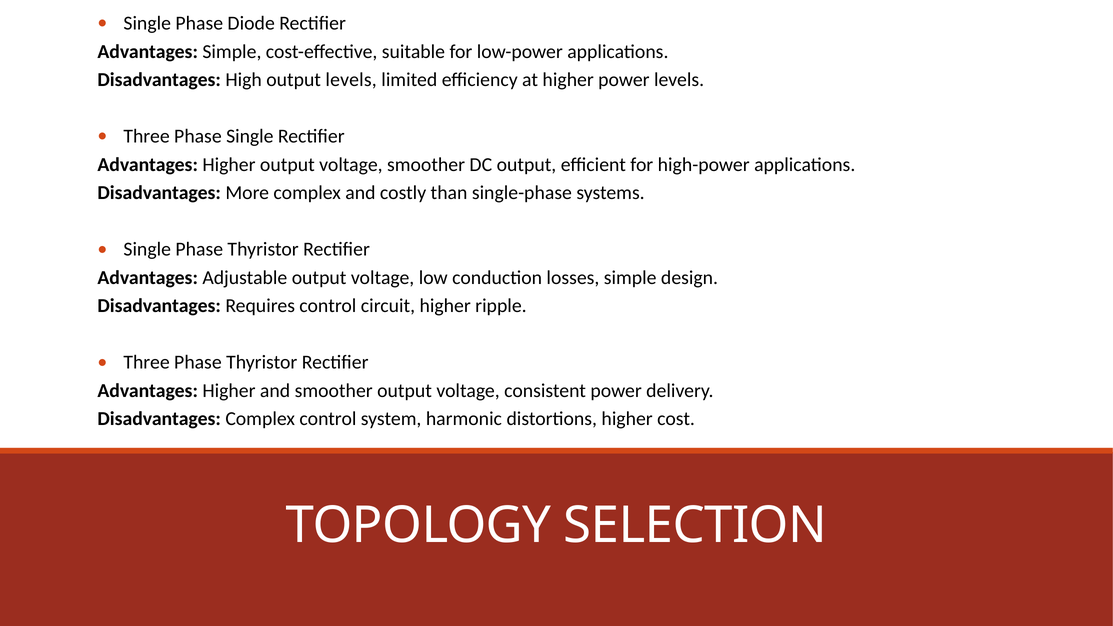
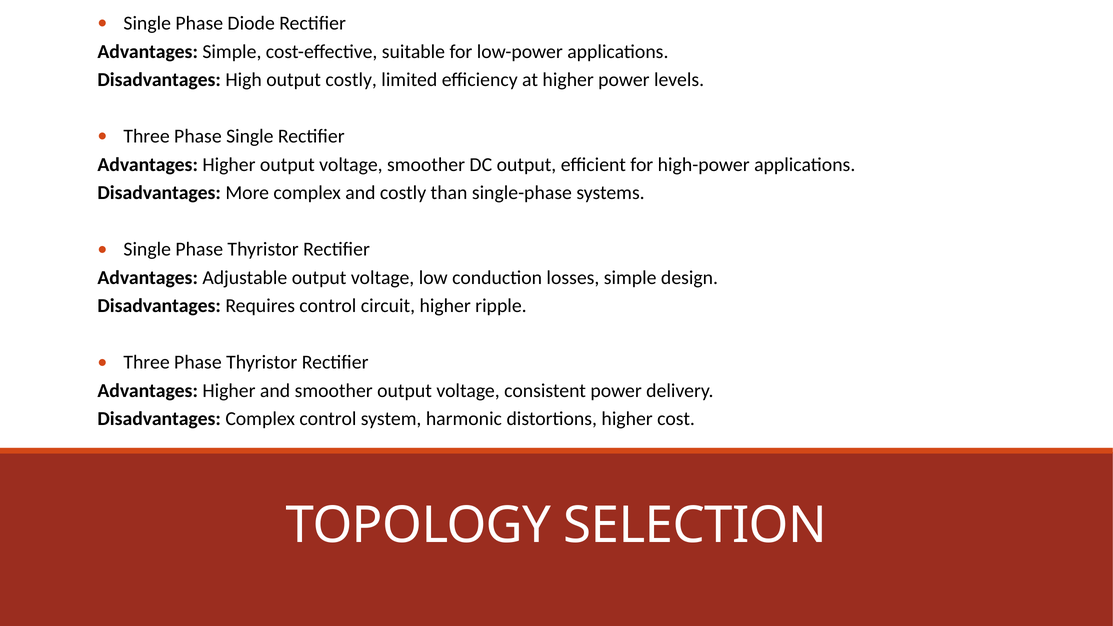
output levels: levels -> costly
